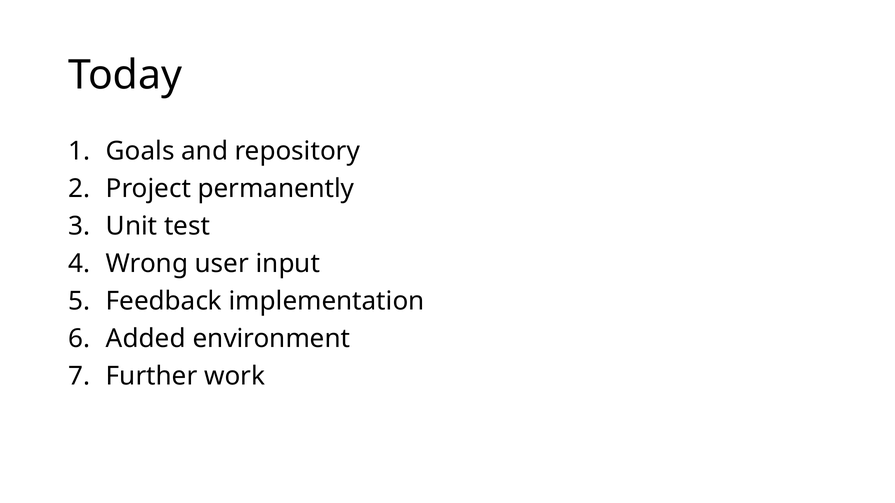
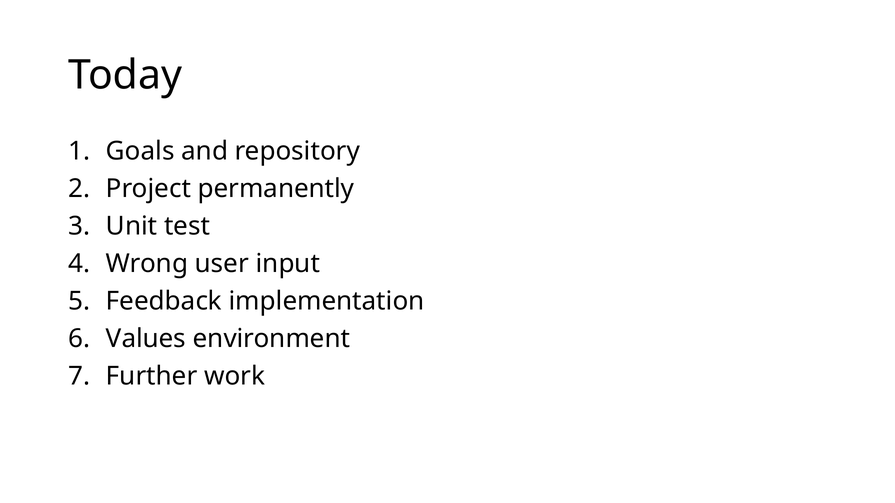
Added: Added -> Values
